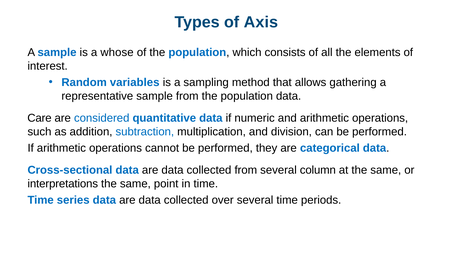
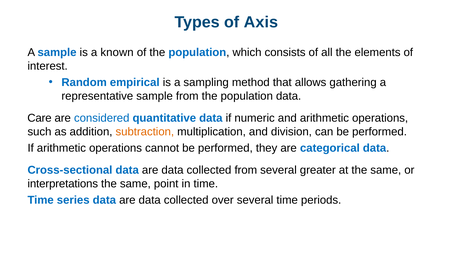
whose: whose -> known
variables: variables -> empirical
subtraction colour: blue -> orange
column: column -> greater
